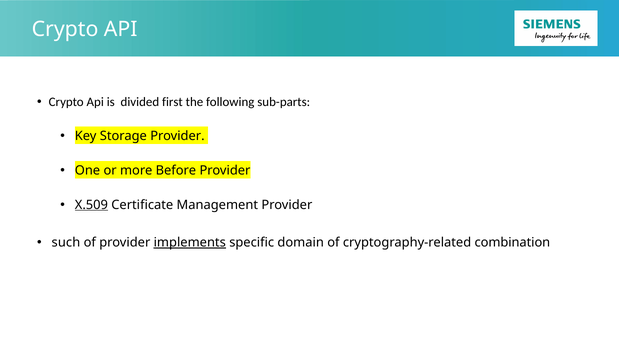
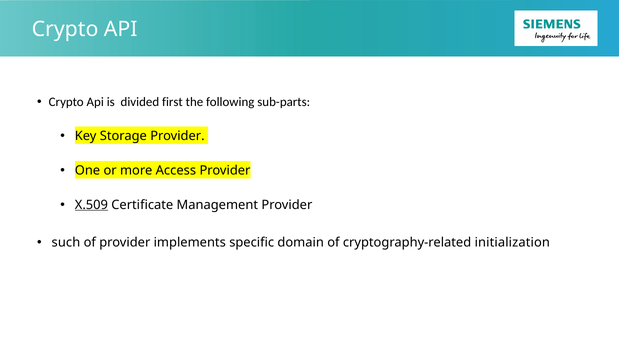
Before: Before -> Access
implements underline: present -> none
combination: combination -> initialization
